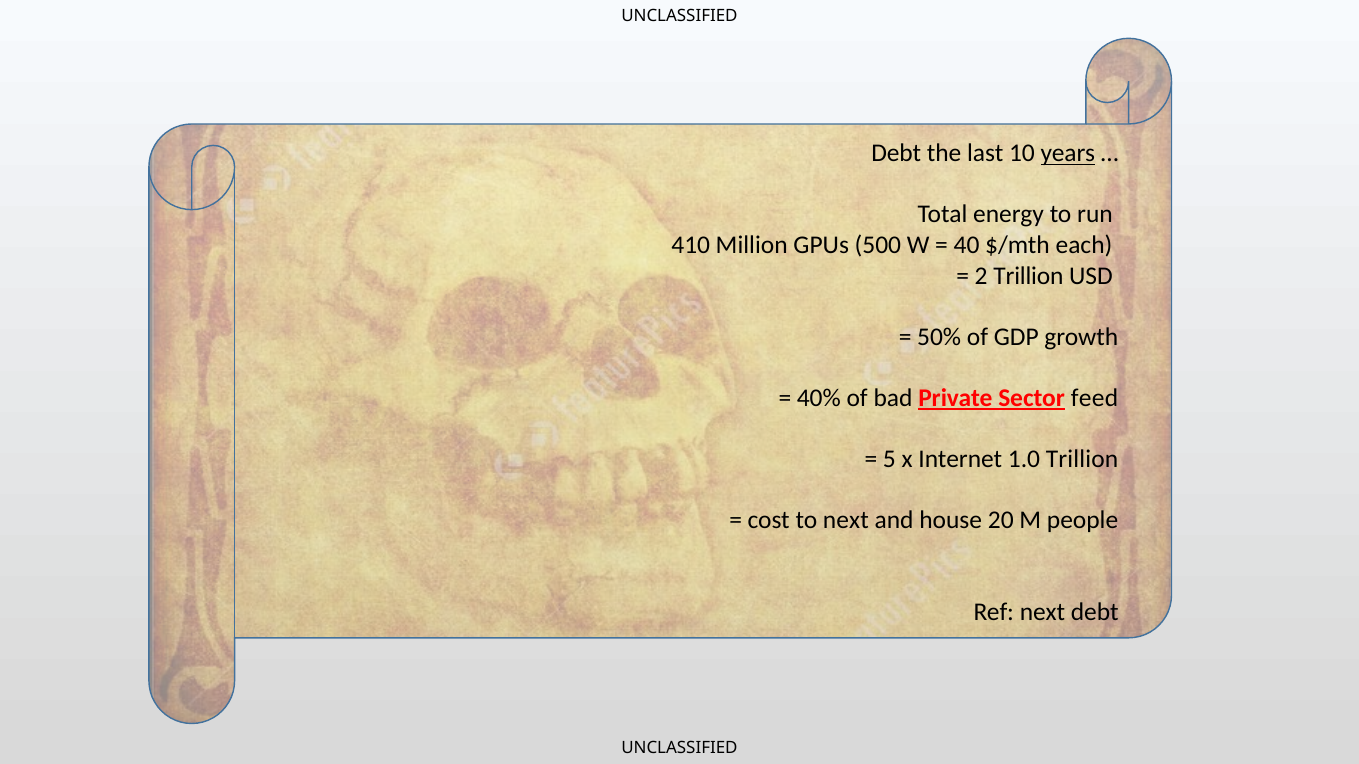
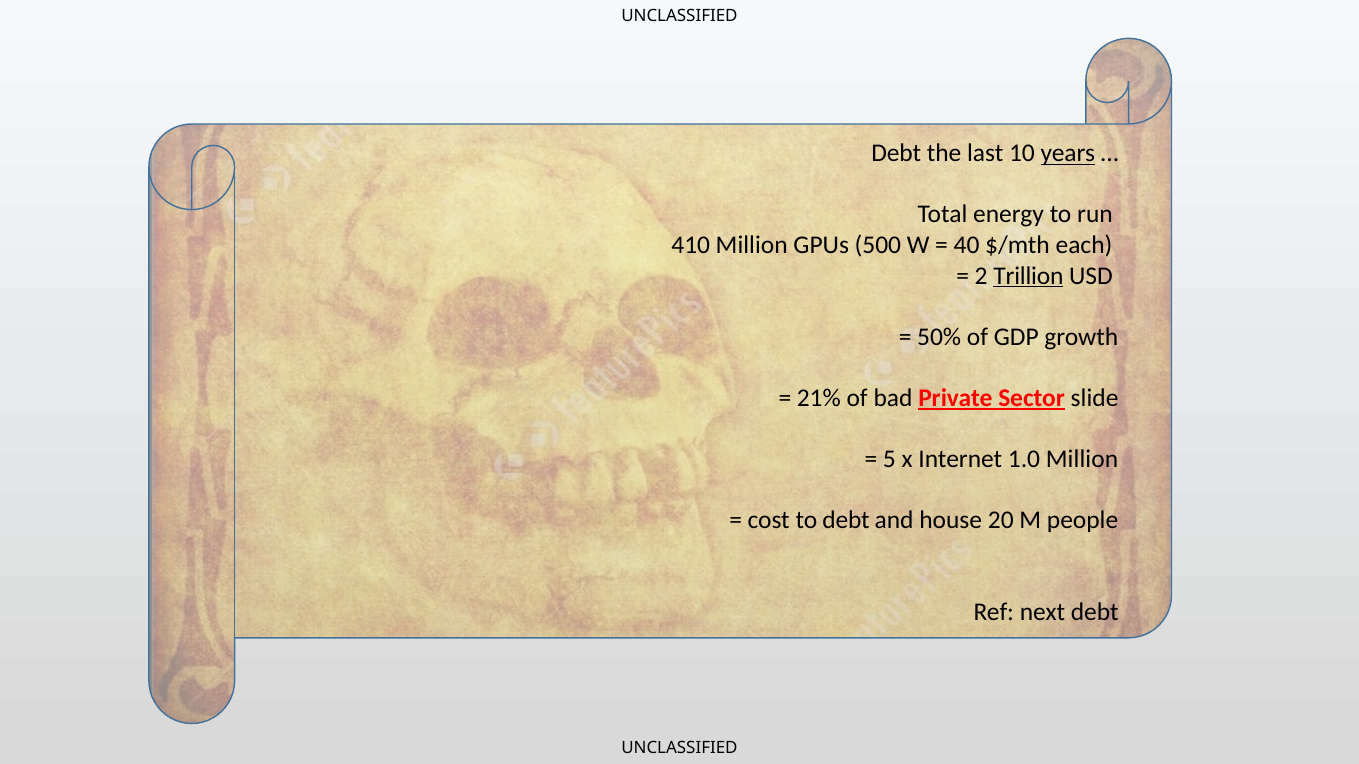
Trillion at (1028, 276) underline: none -> present
40%: 40% -> 21%
feed: feed -> slide
1.0 Trillion: Trillion -> Million
to next: next -> debt
